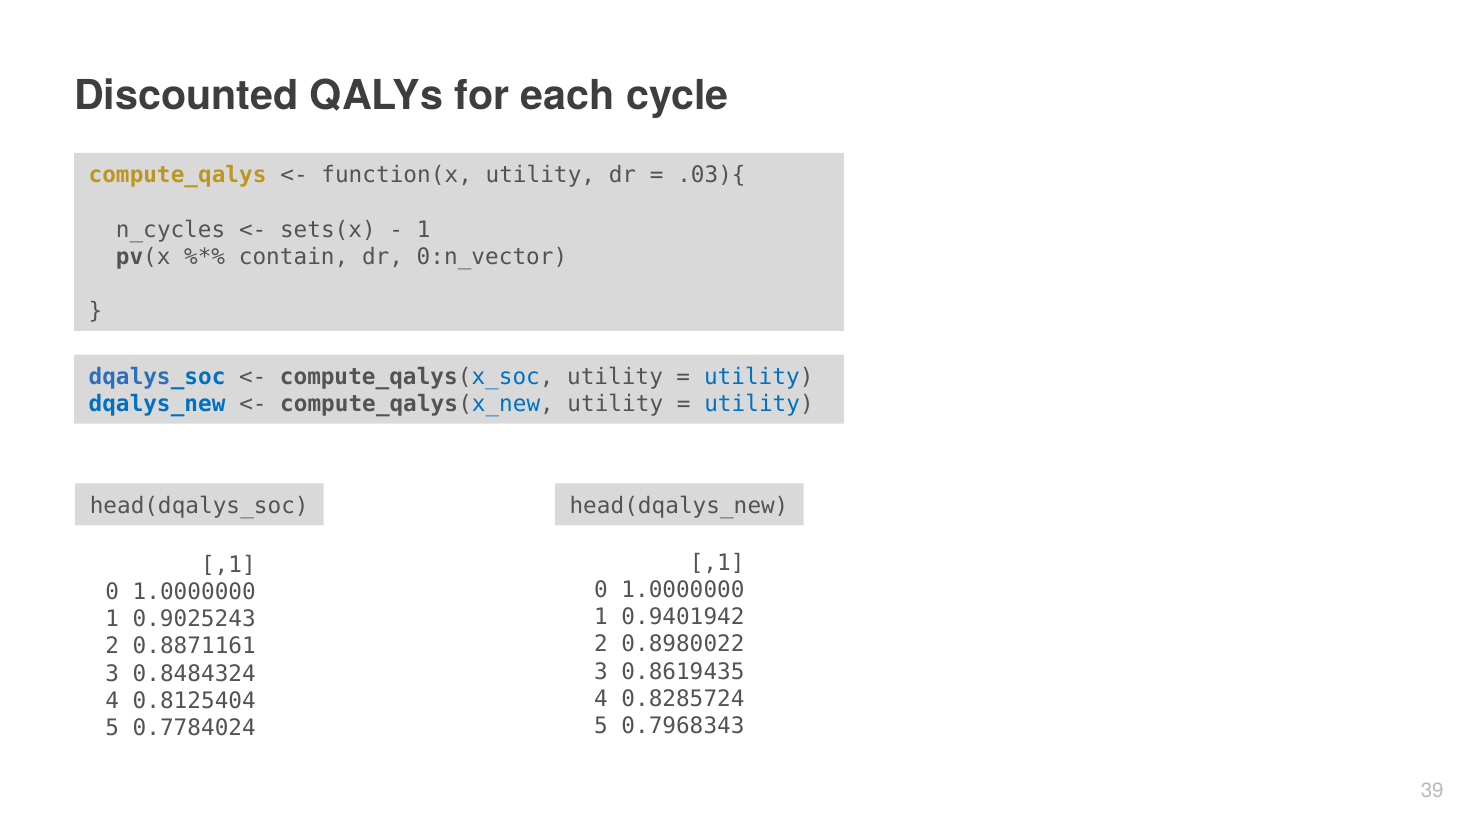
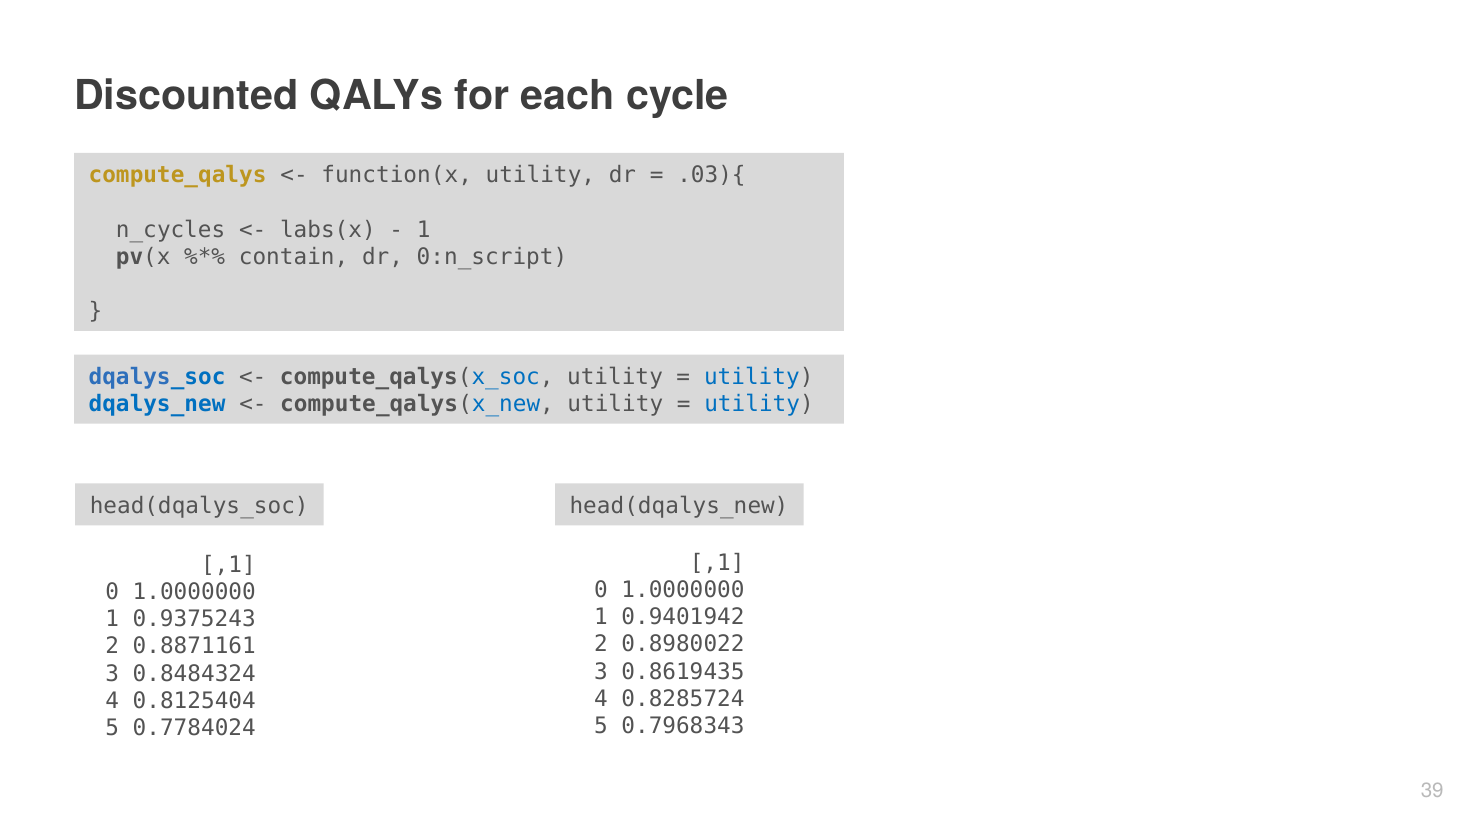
sets(x: sets(x -> labs(x
0:n_vector: 0:n_vector -> 0:n_script
0.9025243: 0.9025243 -> 0.9375243
